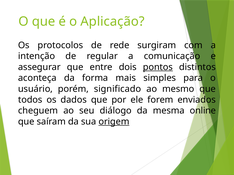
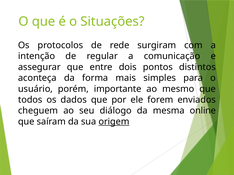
Aplicação: Aplicação -> Situações
pontos underline: present -> none
significado: significado -> importante
